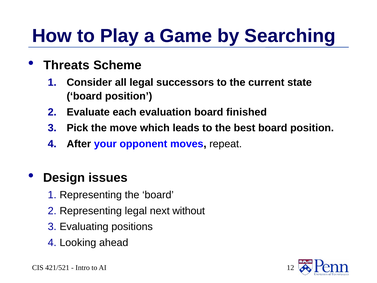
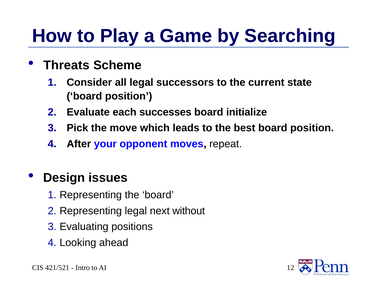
evaluation: evaluation -> successes
finished: finished -> initialize
